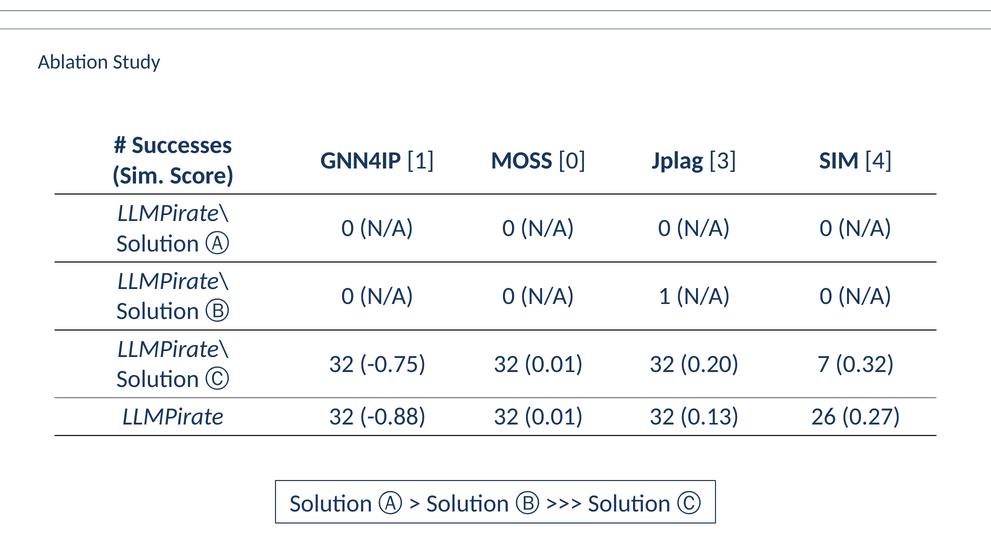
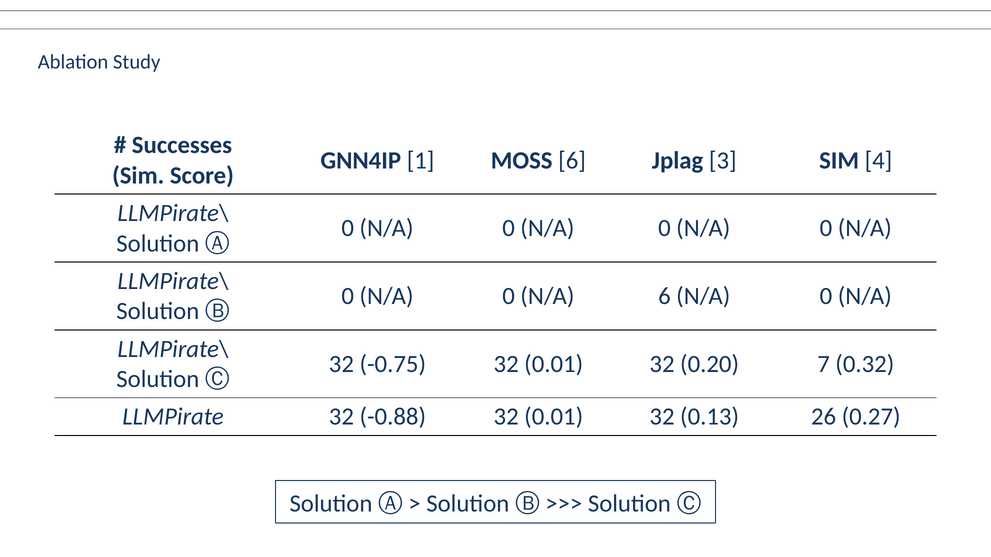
MOSS 0: 0 -> 6
N/A 1: 1 -> 6
